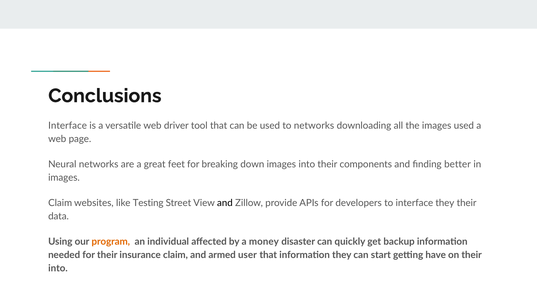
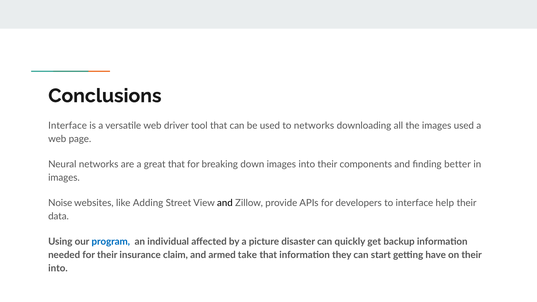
great feet: feet -> that
Claim at (60, 203): Claim -> Noise
Testing: Testing -> Adding
interface they: they -> help
program colour: orange -> blue
money: money -> picture
user: user -> take
